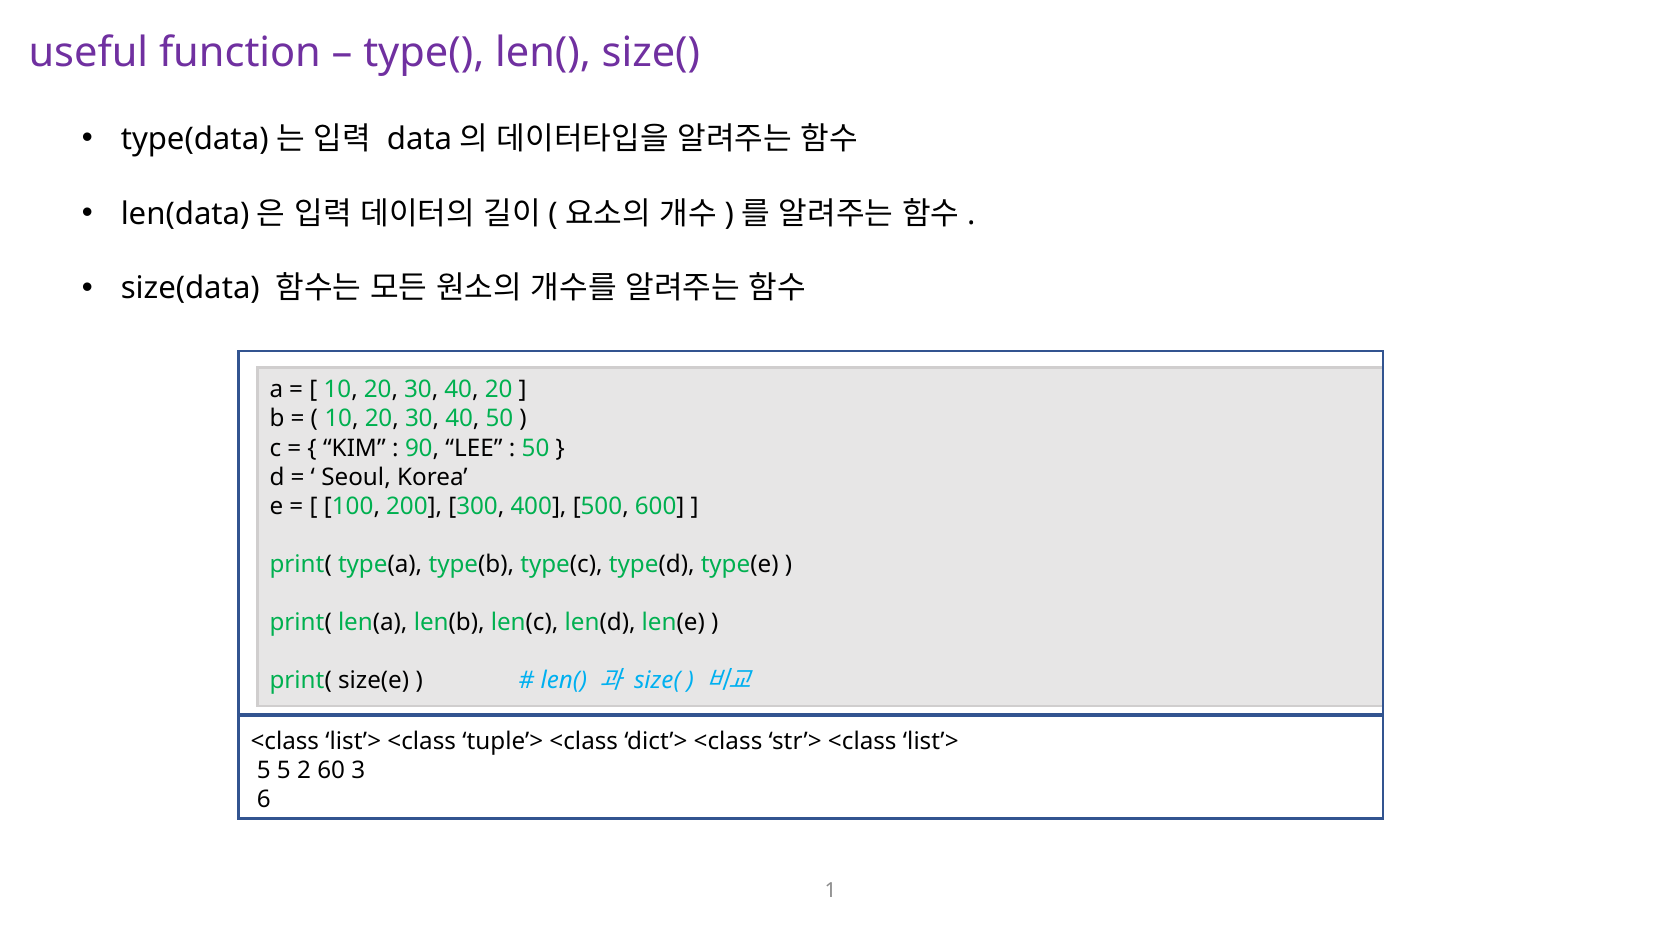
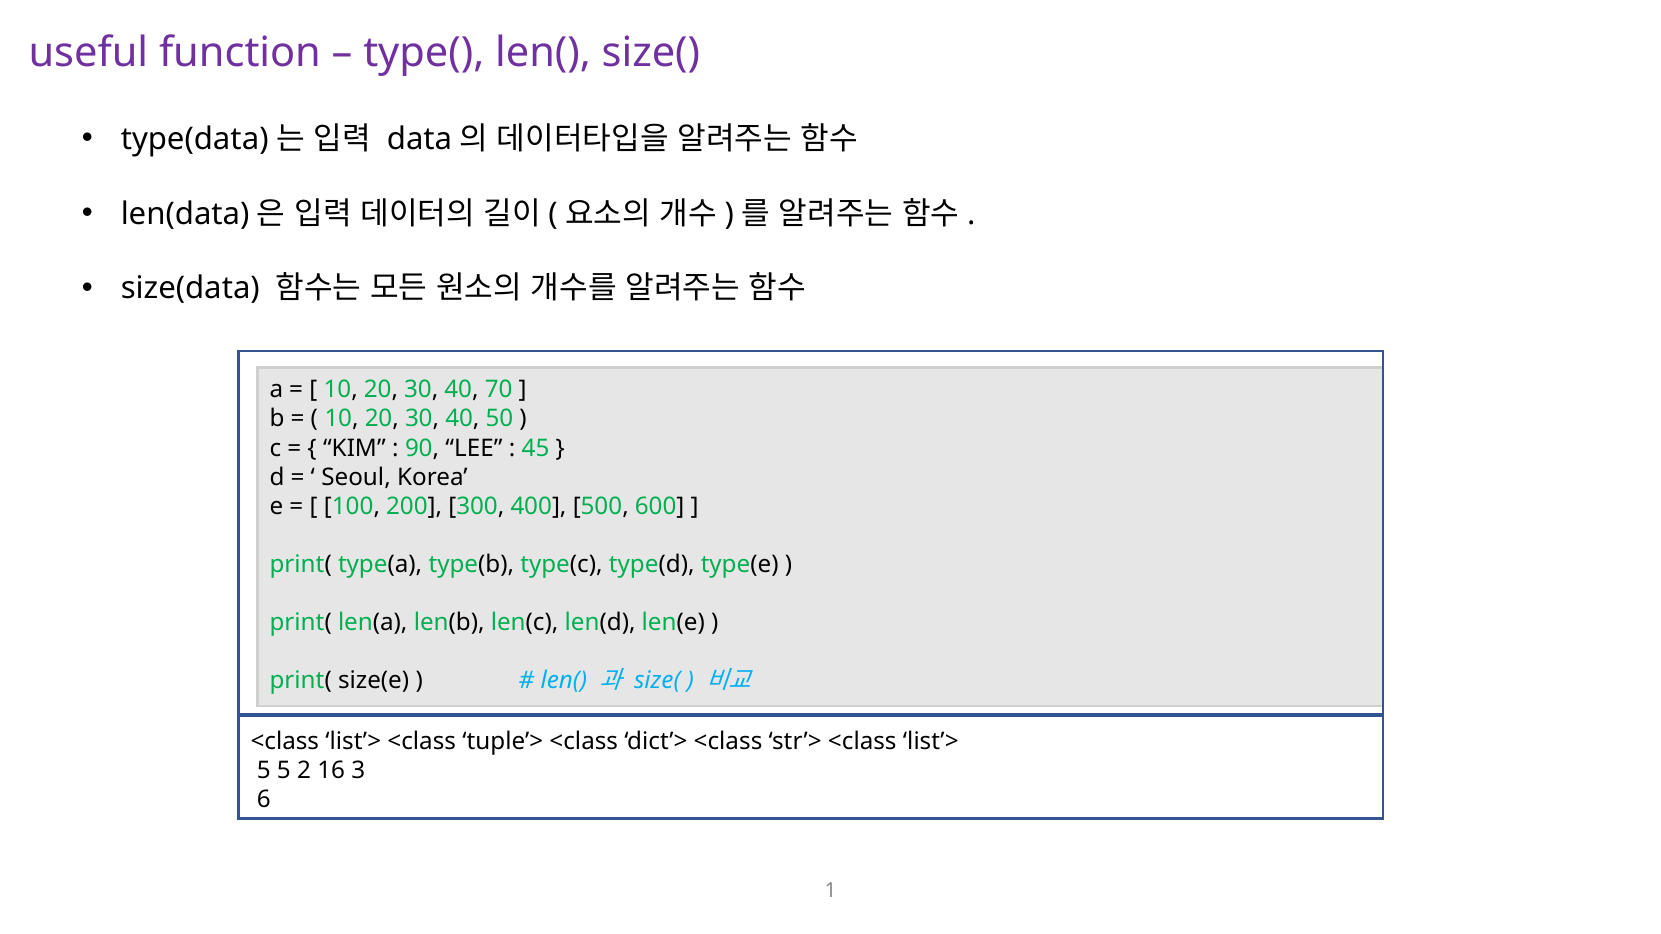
40 20: 20 -> 70
50 at (536, 448): 50 -> 45
60: 60 -> 16
